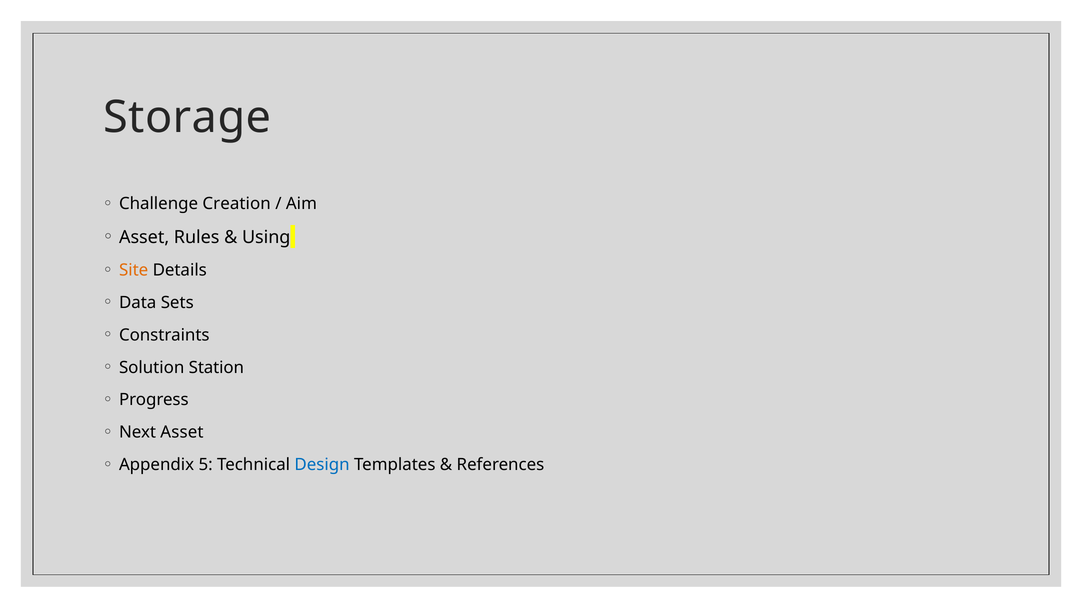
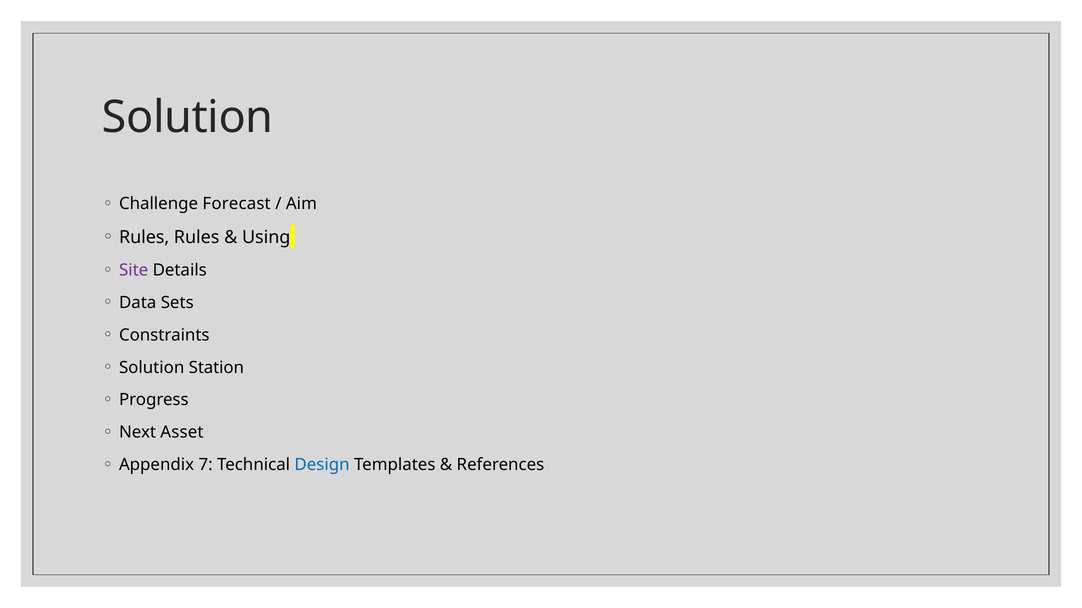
Storage at (187, 118): Storage -> Solution
Creation: Creation -> Forecast
Asset at (144, 237): Asset -> Rules
Site colour: orange -> purple
5: 5 -> 7
